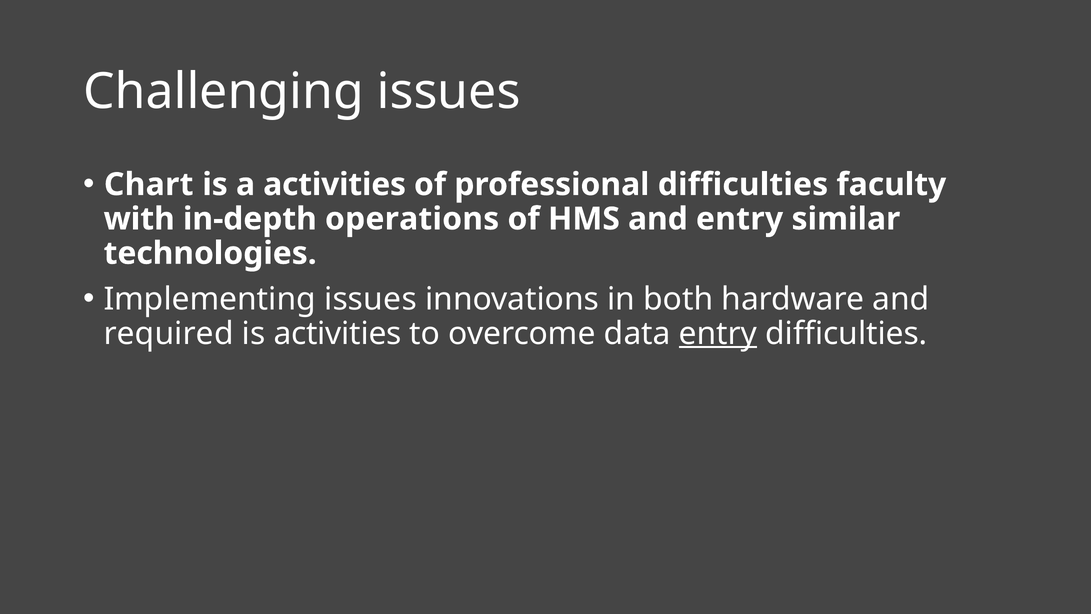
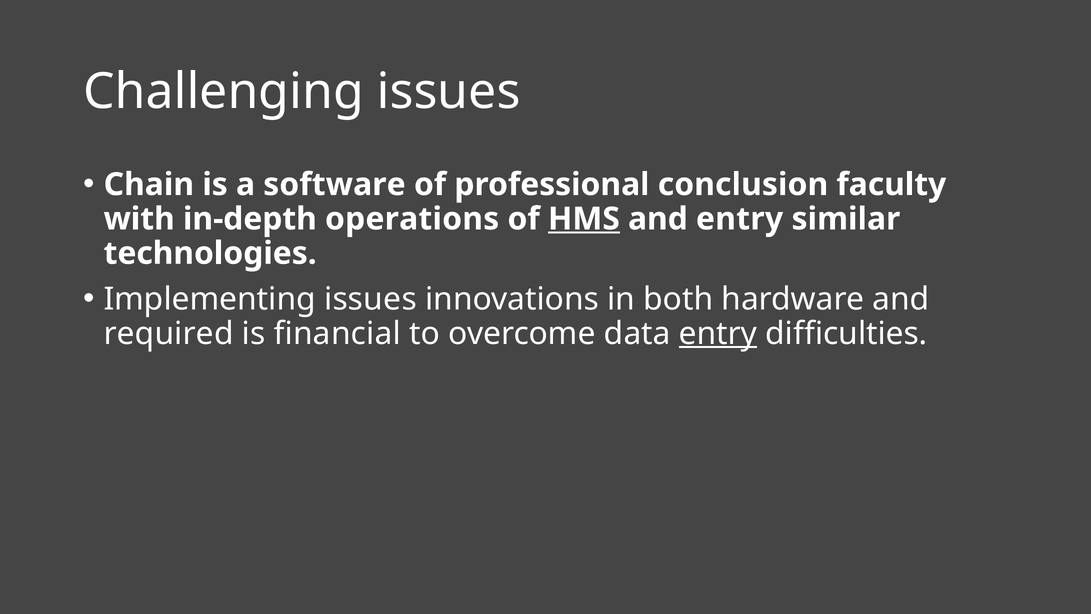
Chart: Chart -> Chain
a activities: activities -> software
professional difficulties: difficulties -> conclusion
HMS underline: none -> present
is activities: activities -> financial
